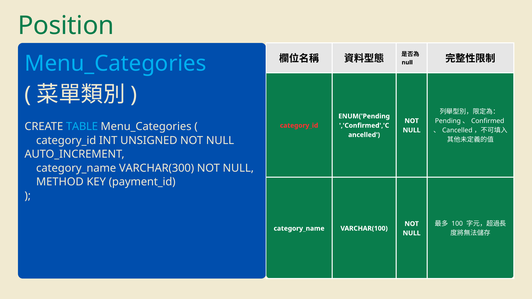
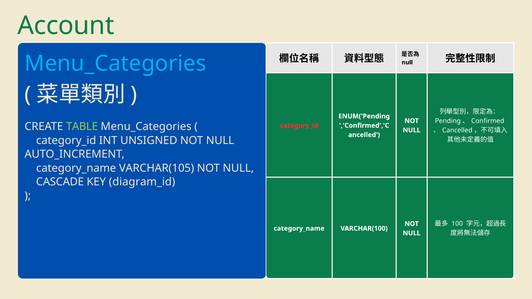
Position: Position -> Account
TABLE colour: light blue -> light green
VARCHAR(300: VARCHAR(300 -> VARCHAR(105
METHOD: METHOD -> CASCADE
payment_id: payment_id -> diagram_id
